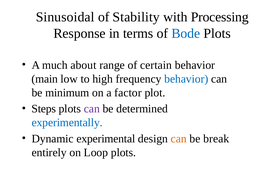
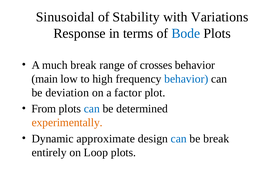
Processing: Processing -> Variations
much about: about -> break
certain: certain -> crosses
minimum: minimum -> deviation
Steps: Steps -> From
can at (92, 108) colour: purple -> blue
experimentally colour: blue -> orange
experimental: experimental -> approximate
can at (179, 138) colour: orange -> blue
